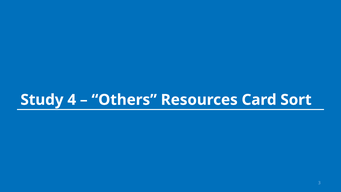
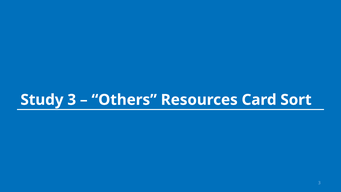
Study 4: 4 -> 3
